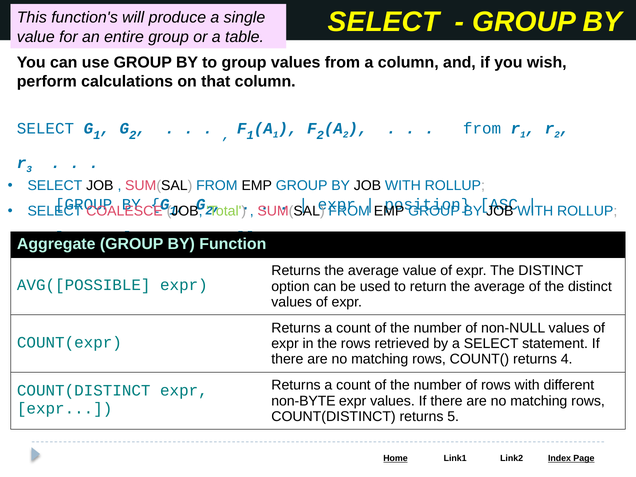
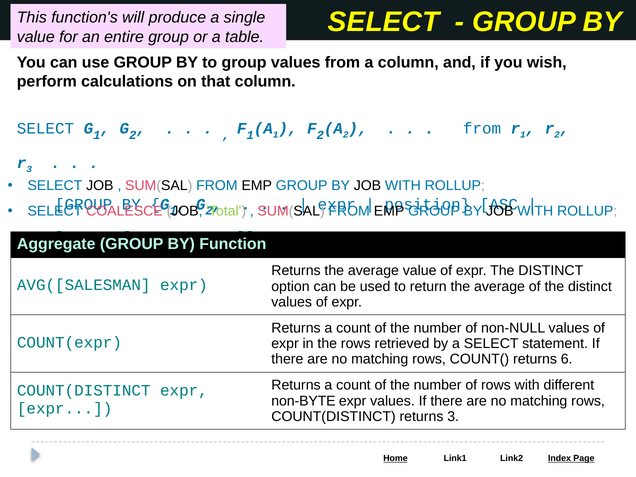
AVG([POSSIBLE: AVG([POSSIBLE -> AVG([SALESMAN
4: 4 -> 6
returns 5: 5 -> 3
